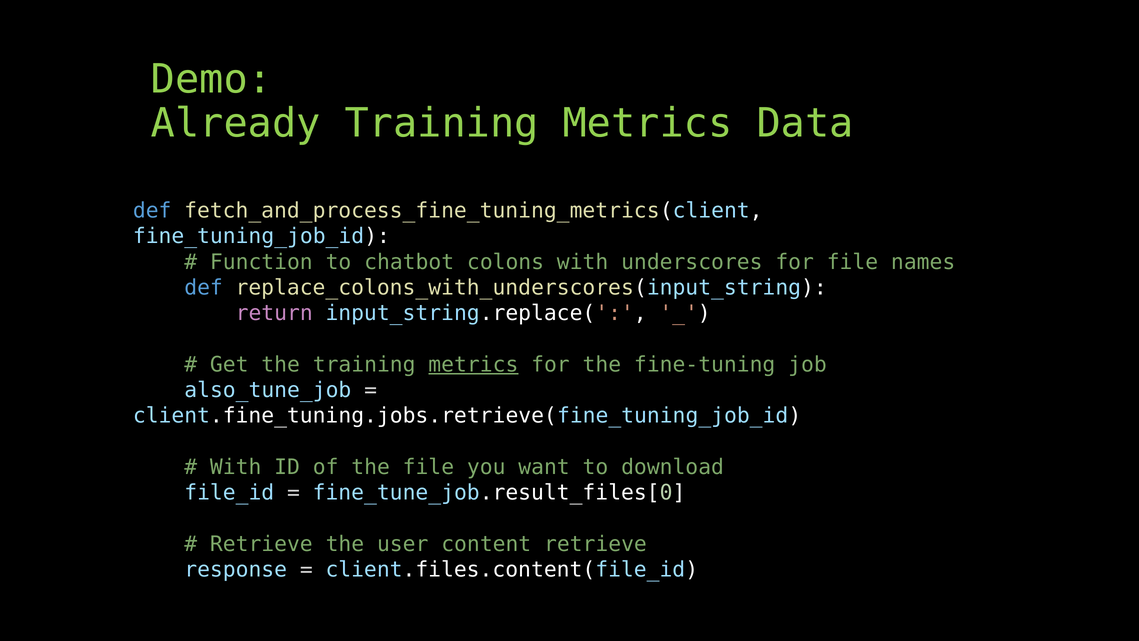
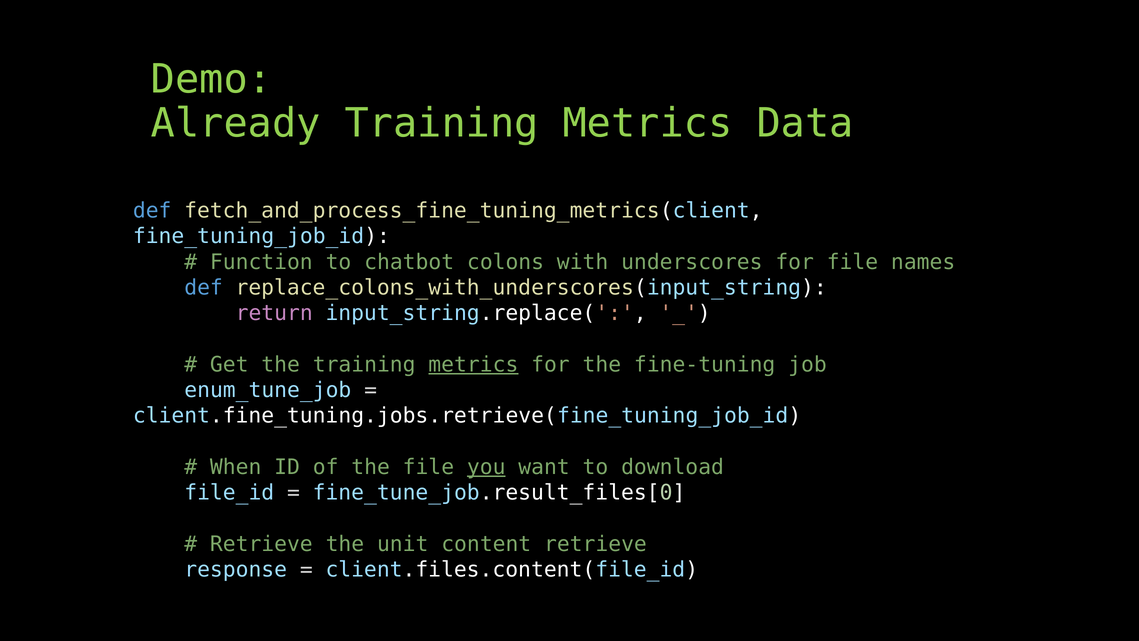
also_tune_job: also_tune_job -> enum_tune_job
With at (236, 467): With -> When
you underline: none -> present
user: user -> unit
